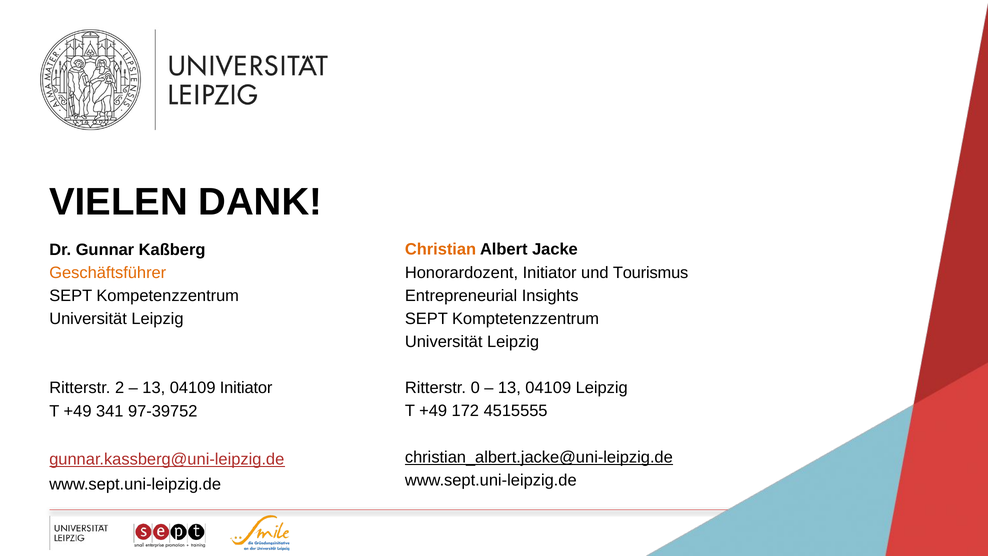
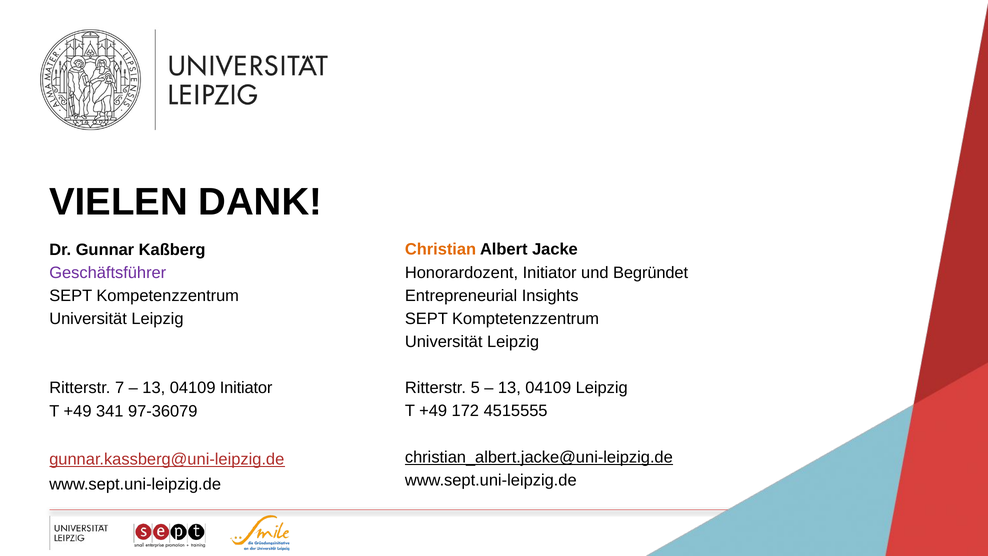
Geschäftsführer colour: orange -> purple
Tourismus: Tourismus -> Begründet
0: 0 -> 5
2: 2 -> 7
97-39752: 97-39752 -> 97-36079
